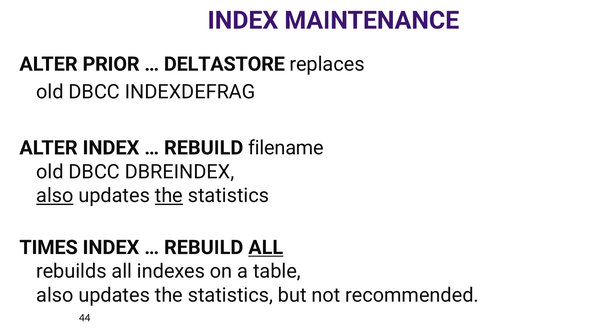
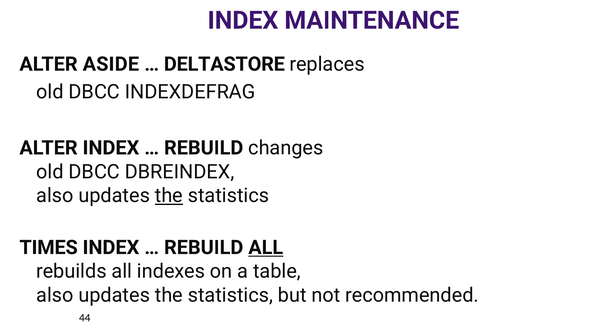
PRIOR: PRIOR -> ASIDE
filename: filename -> changes
also at (55, 196) underline: present -> none
